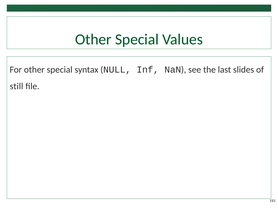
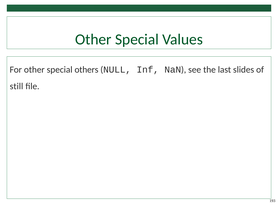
syntax: syntax -> others
